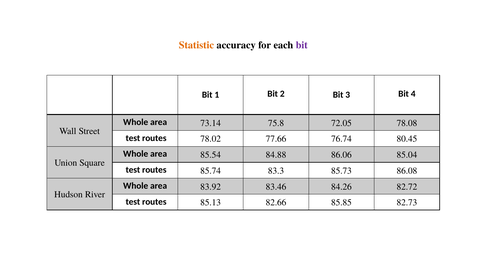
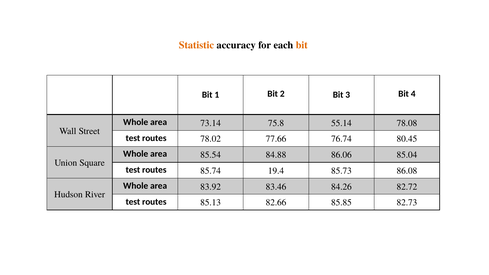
bit at (302, 45) colour: purple -> orange
72.05: 72.05 -> 55.14
83.3: 83.3 -> 19.4
